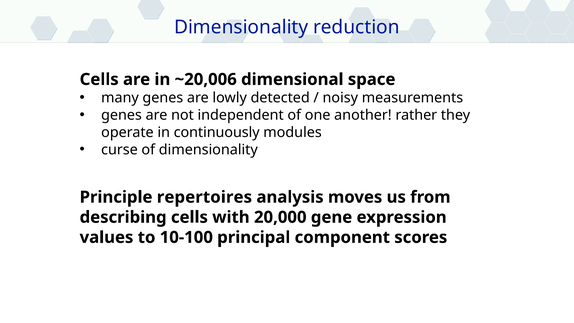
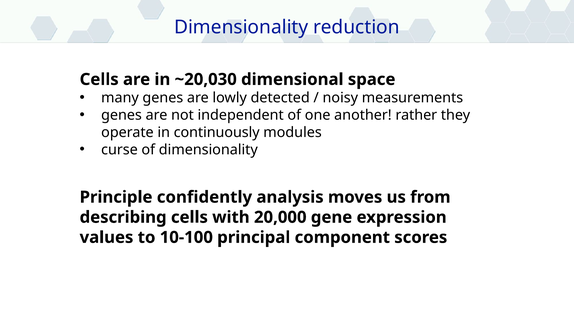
~20,006: ~20,006 -> ~20,030
repertoires: repertoires -> confidently
